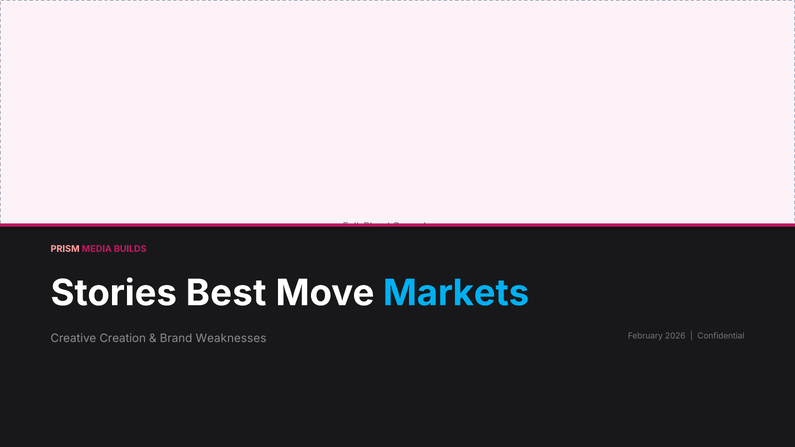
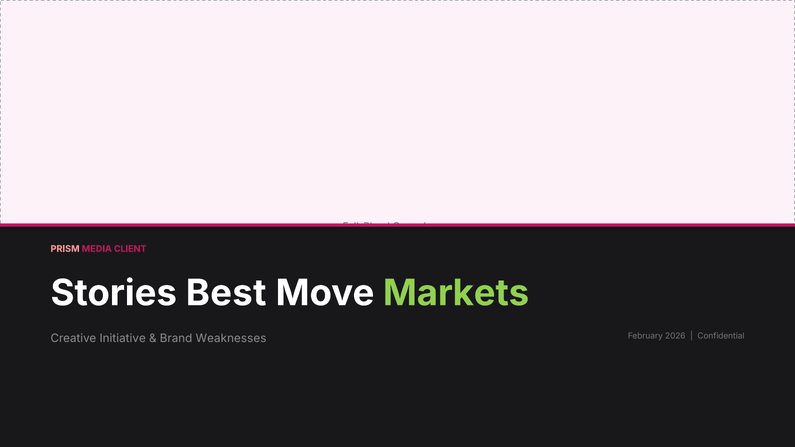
BUILDS: BUILDS -> CLIENT
Markets colour: light blue -> light green
Creation: Creation -> Initiative
